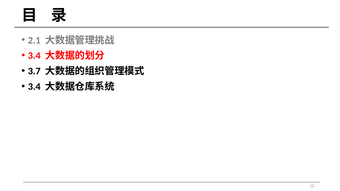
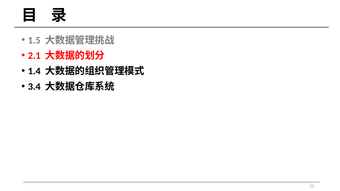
2.1: 2.1 -> 1.5
3.4 at (34, 56): 3.4 -> 2.1
3.7: 3.7 -> 1.4
